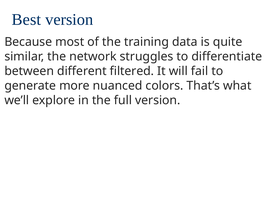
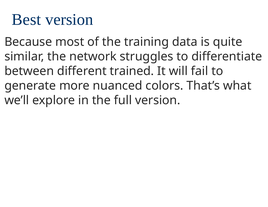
filtered: filtered -> trained
